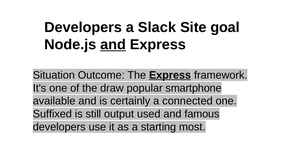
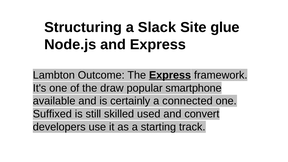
Developers at (83, 27): Developers -> Structuring
goal: goal -> glue
and at (113, 45) underline: present -> none
Situation: Situation -> Lambton
output: output -> skilled
famous: famous -> convert
most: most -> track
